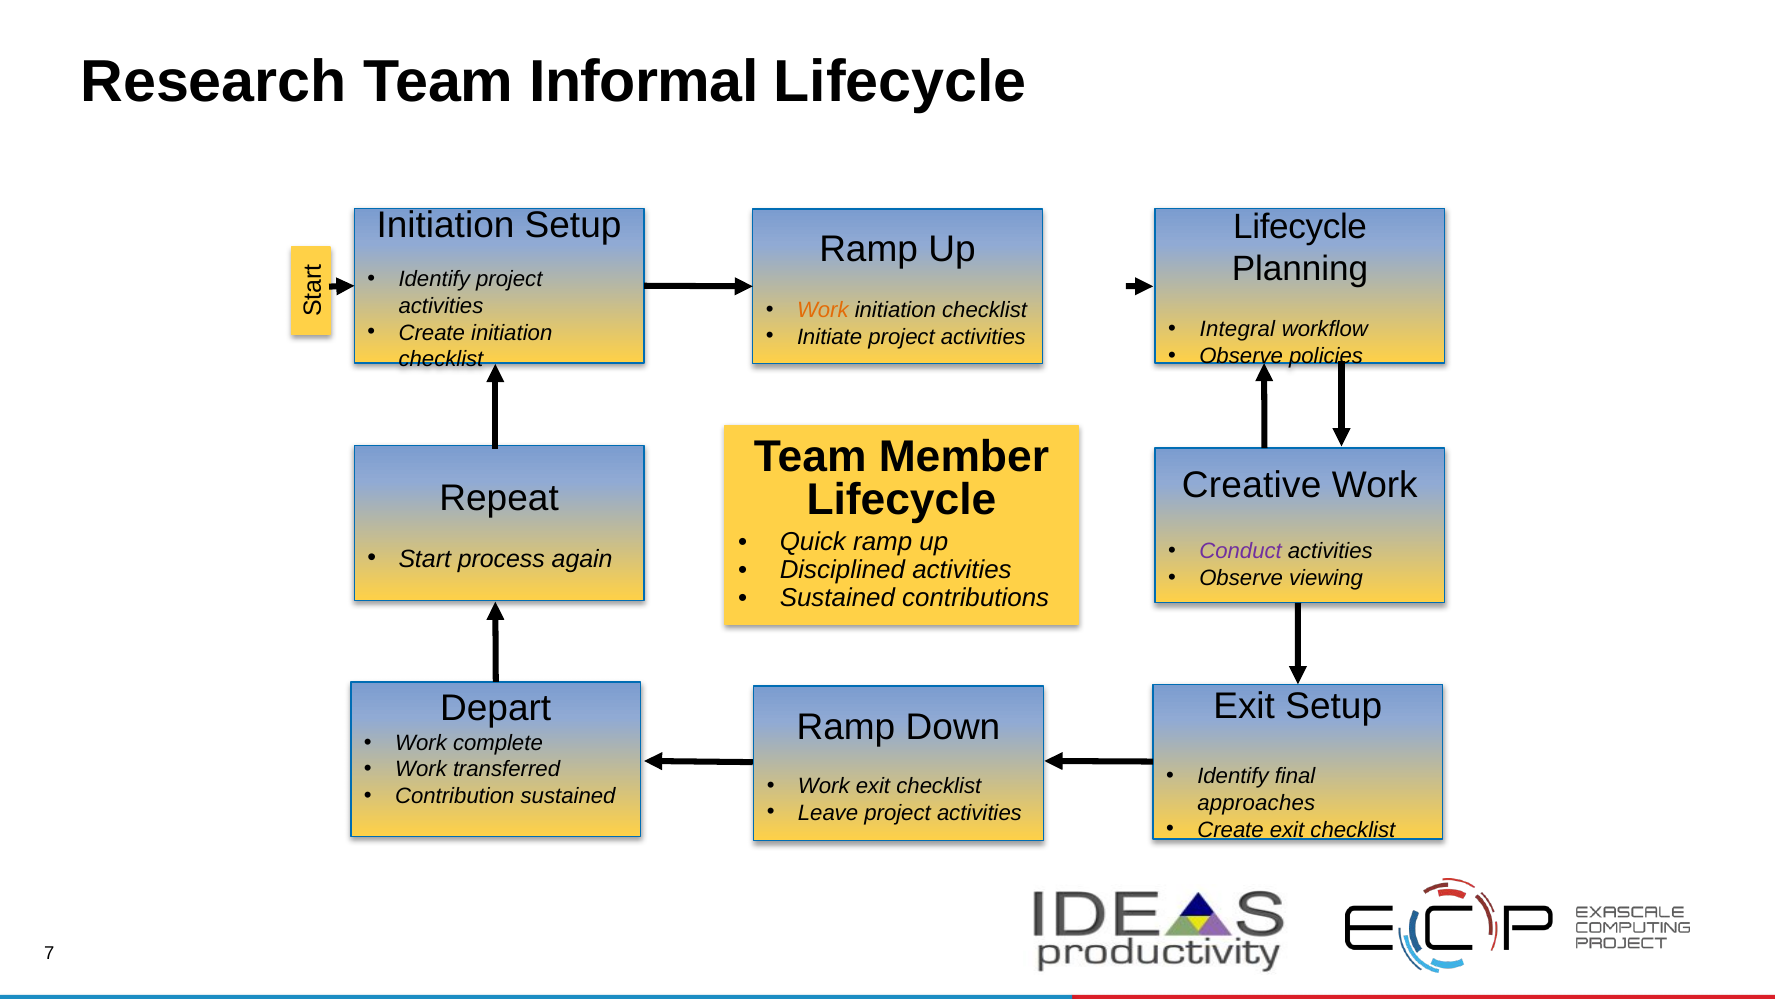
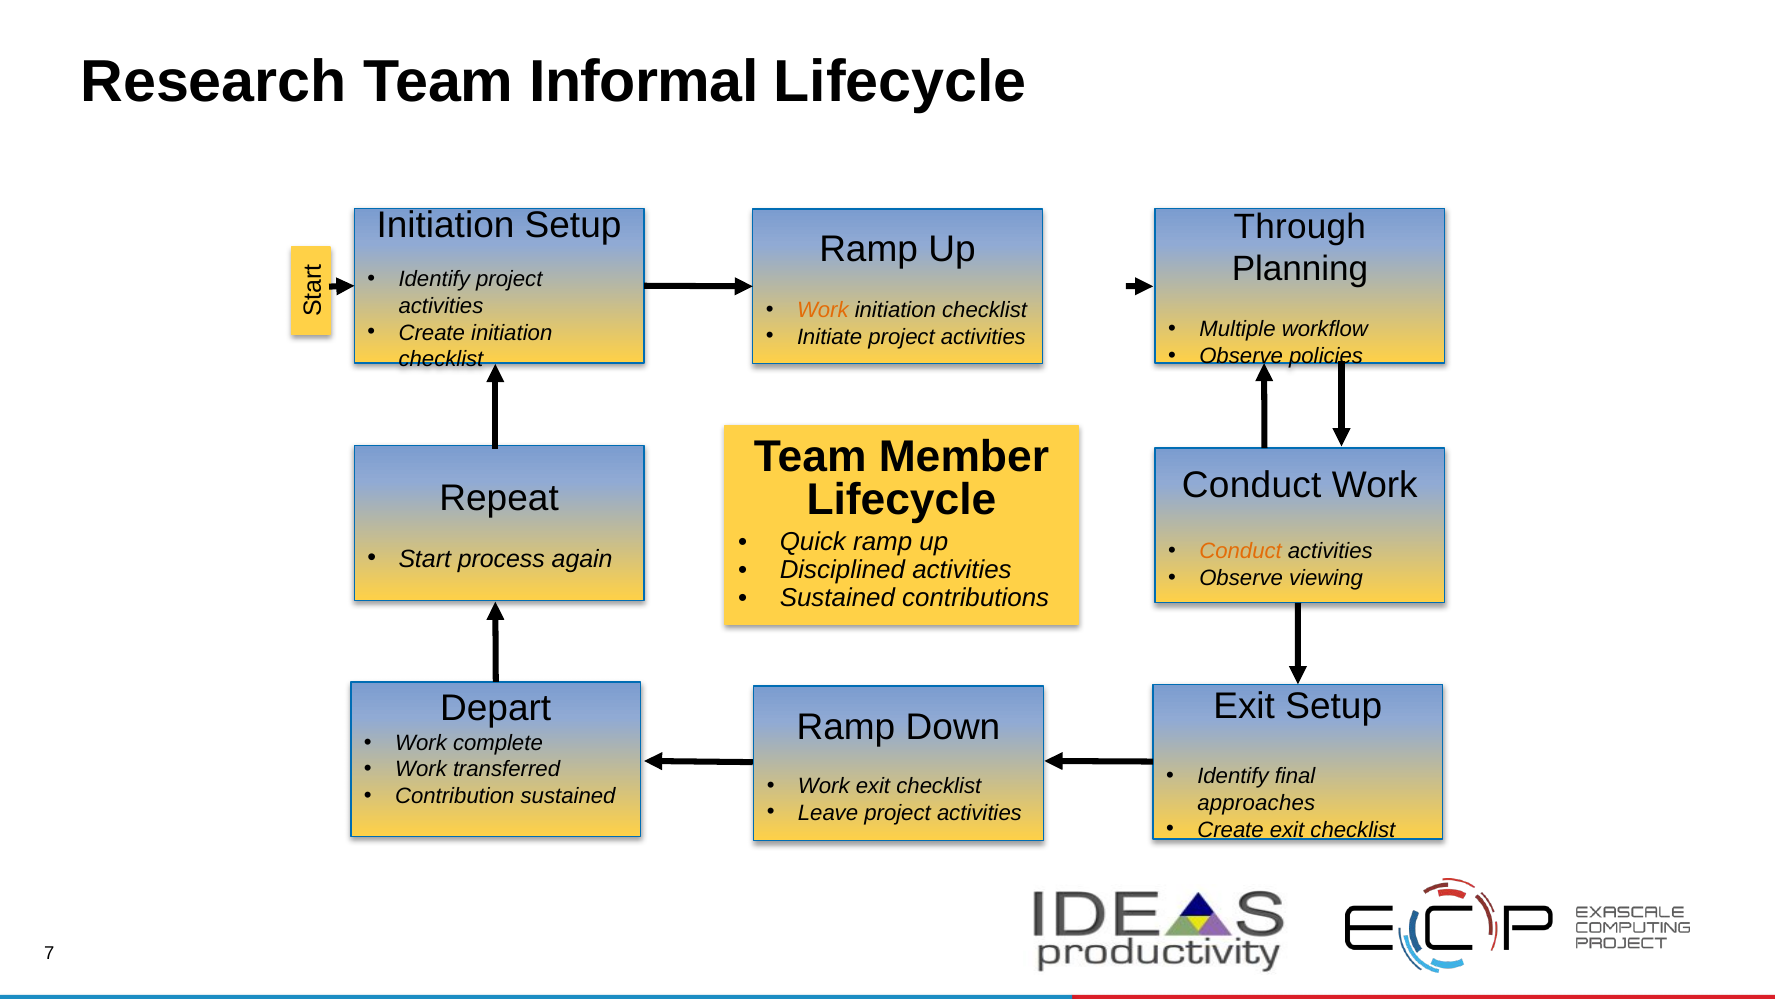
Lifecycle at (1300, 227): Lifecycle -> Through
Integral: Integral -> Multiple
Creative at (1252, 486): Creative -> Conduct
Conduct at (1241, 551) colour: purple -> orange
